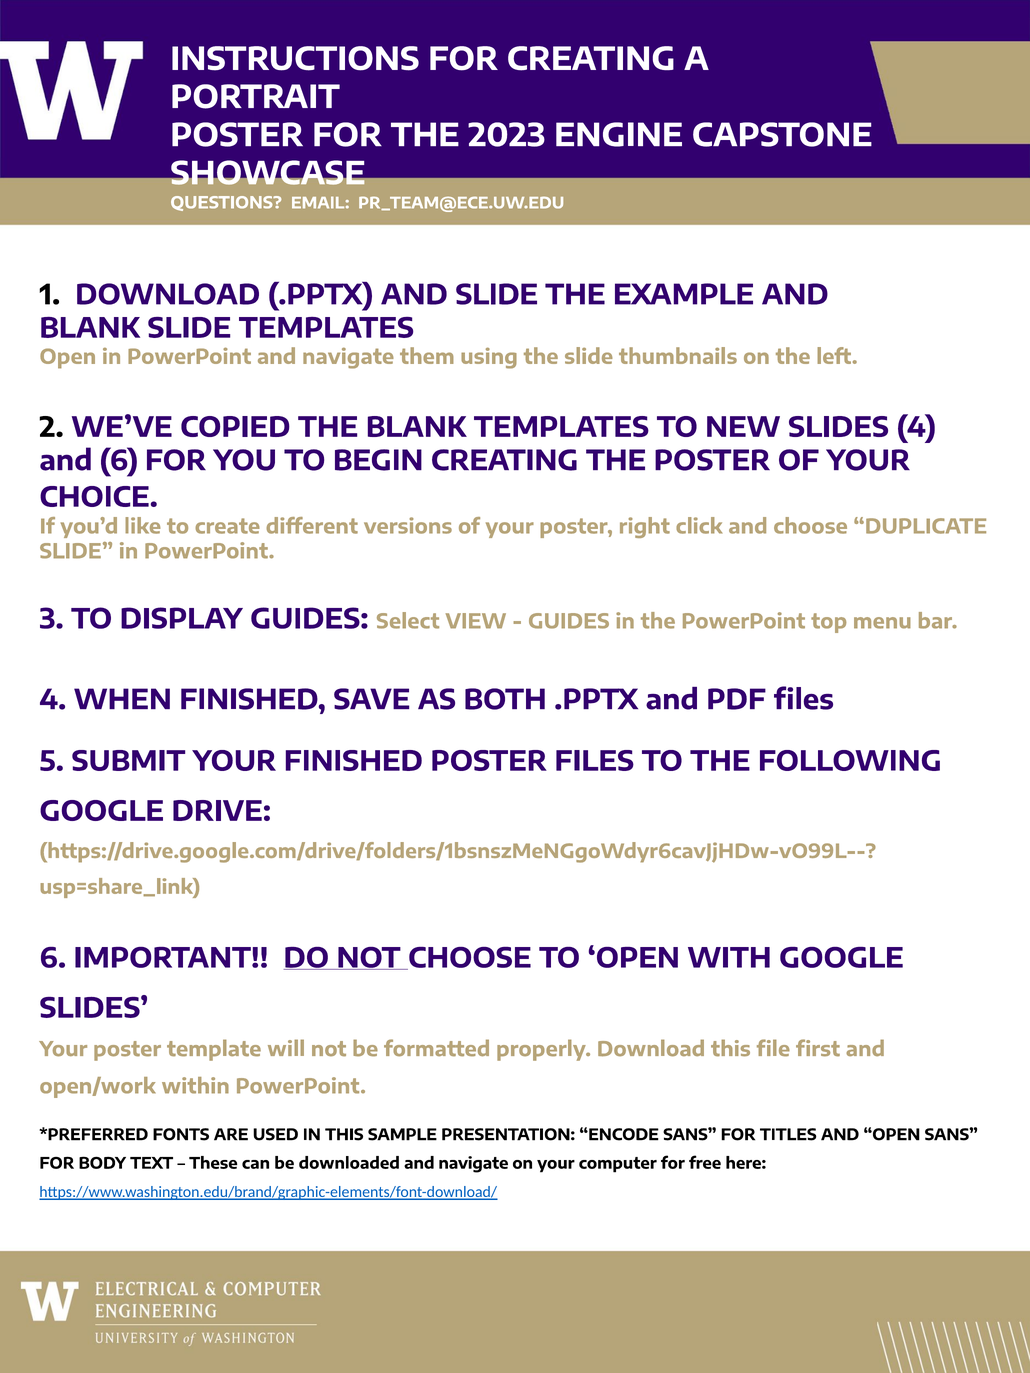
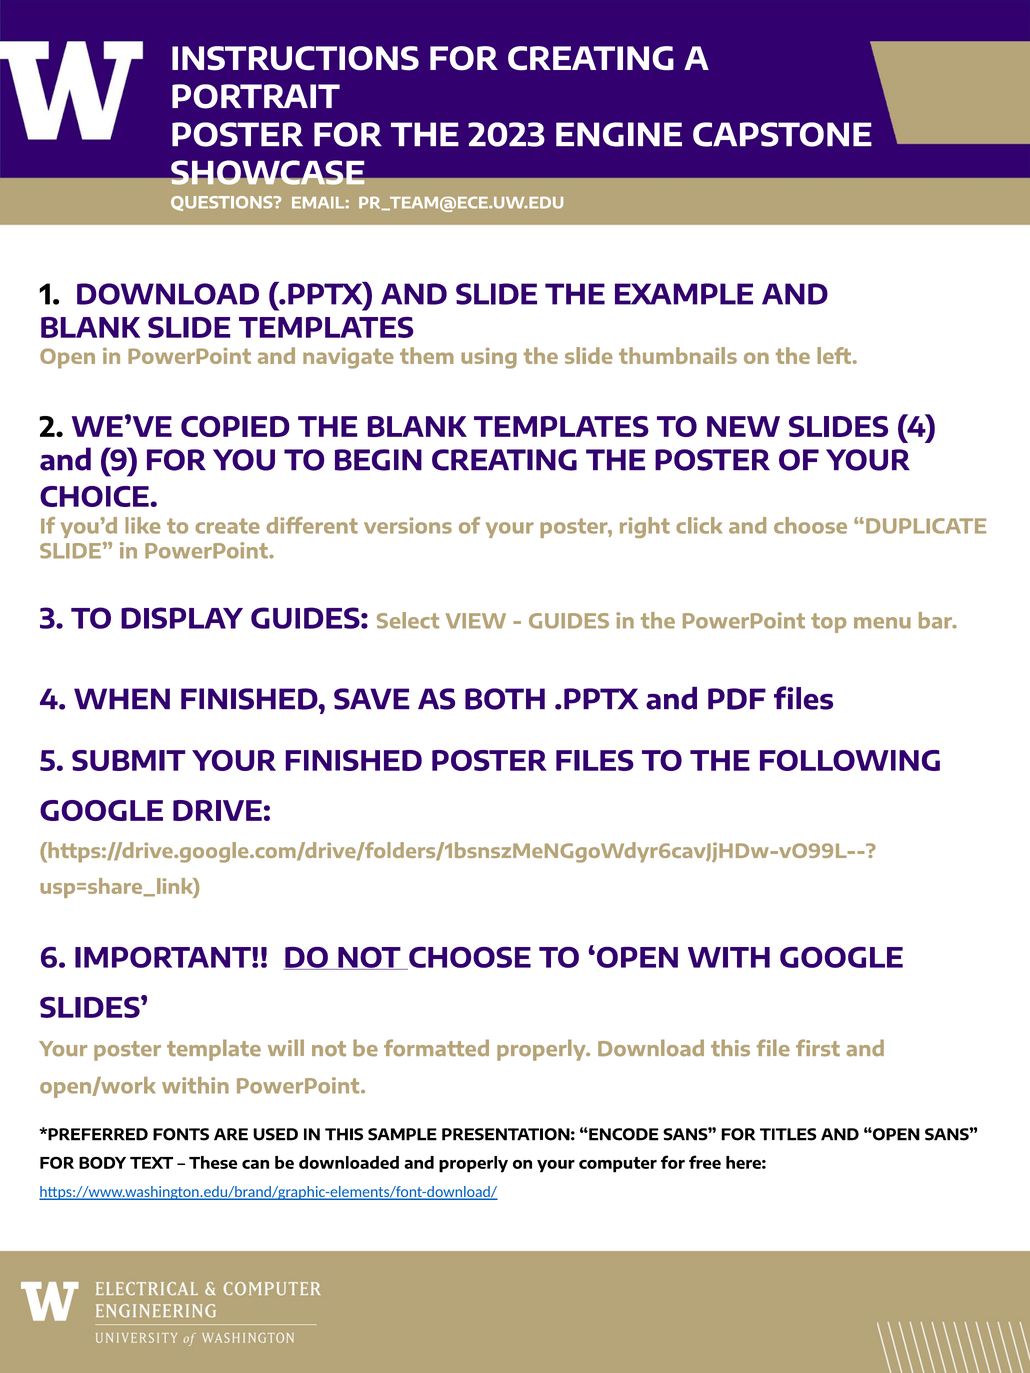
and 6: 6 -> 9
downloaded and navigate: navigate -> properly
